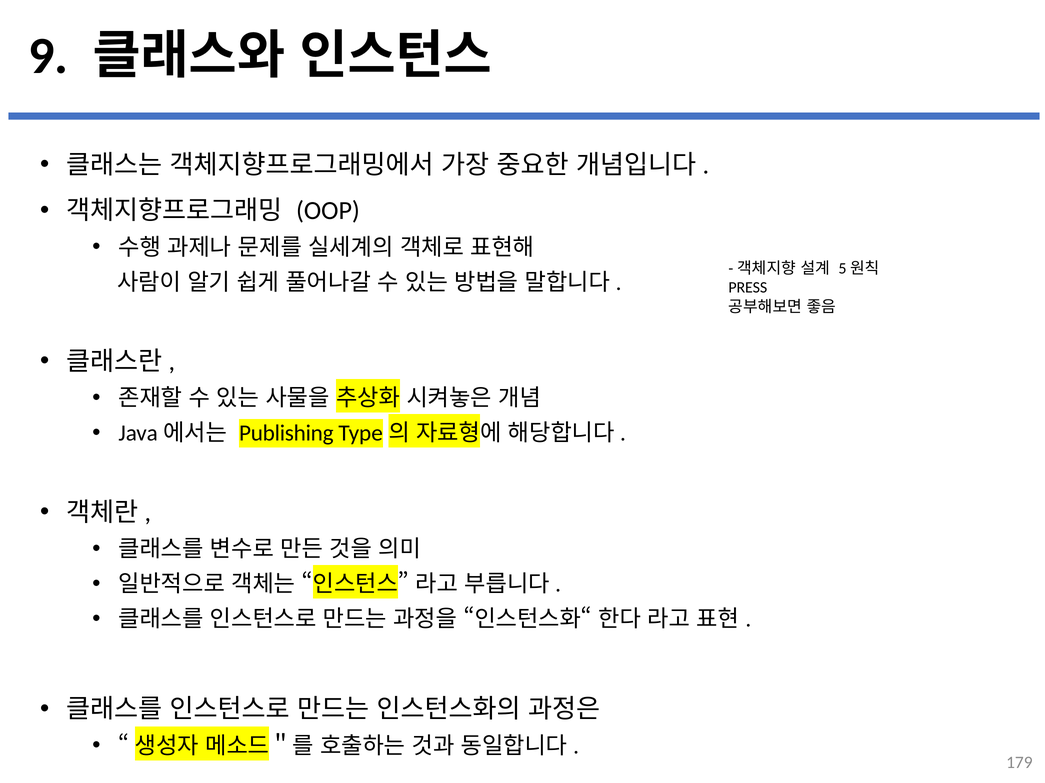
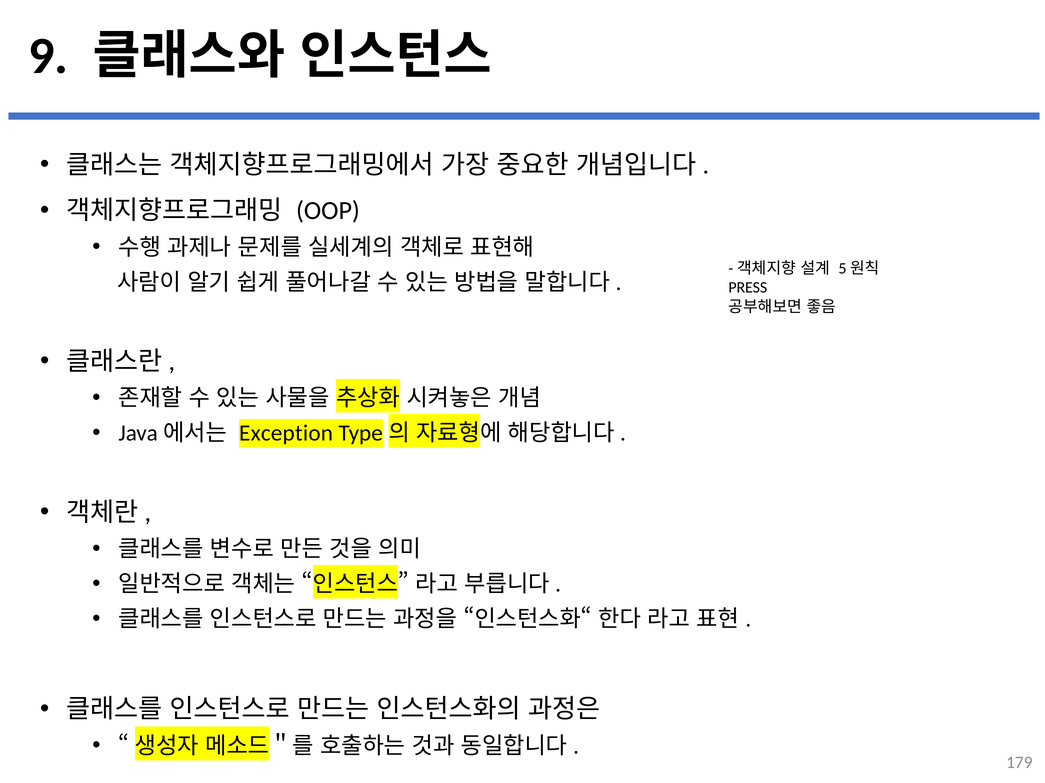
Publishing: Publishing -> Exception
